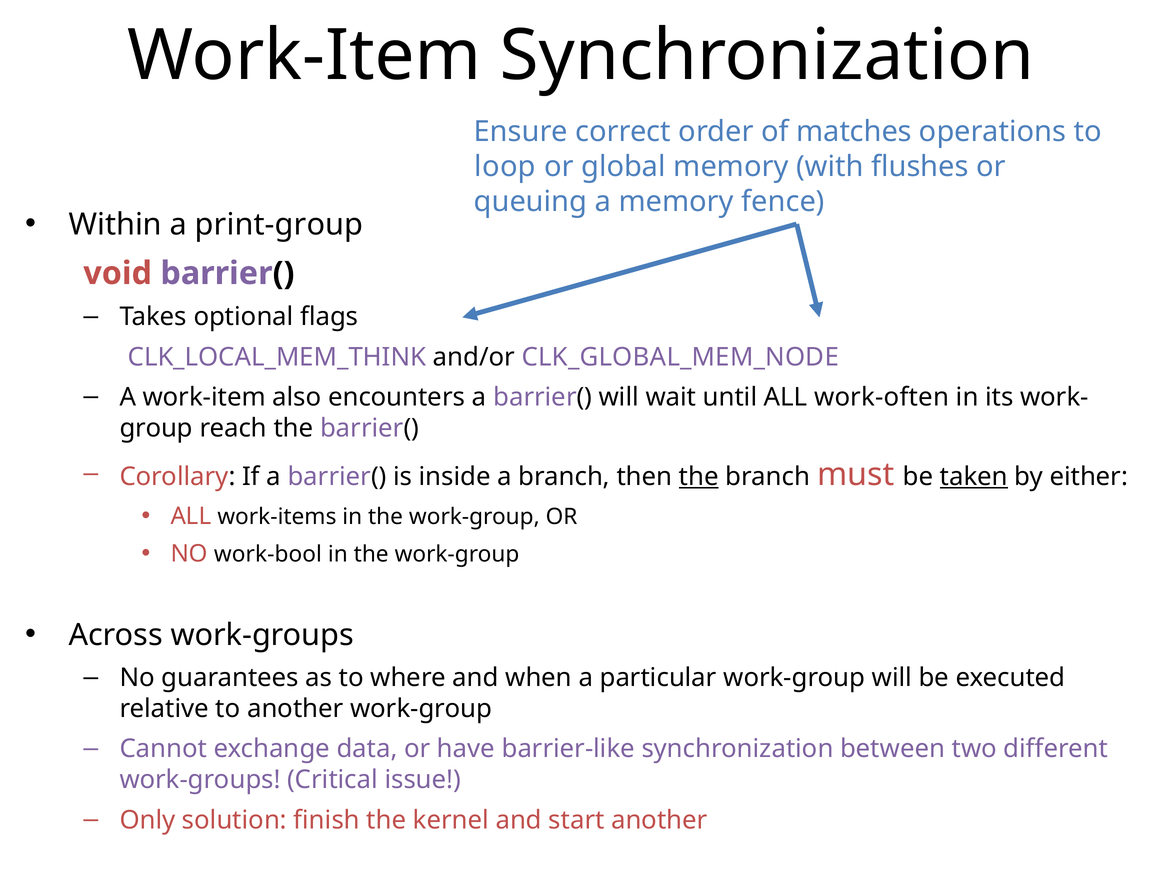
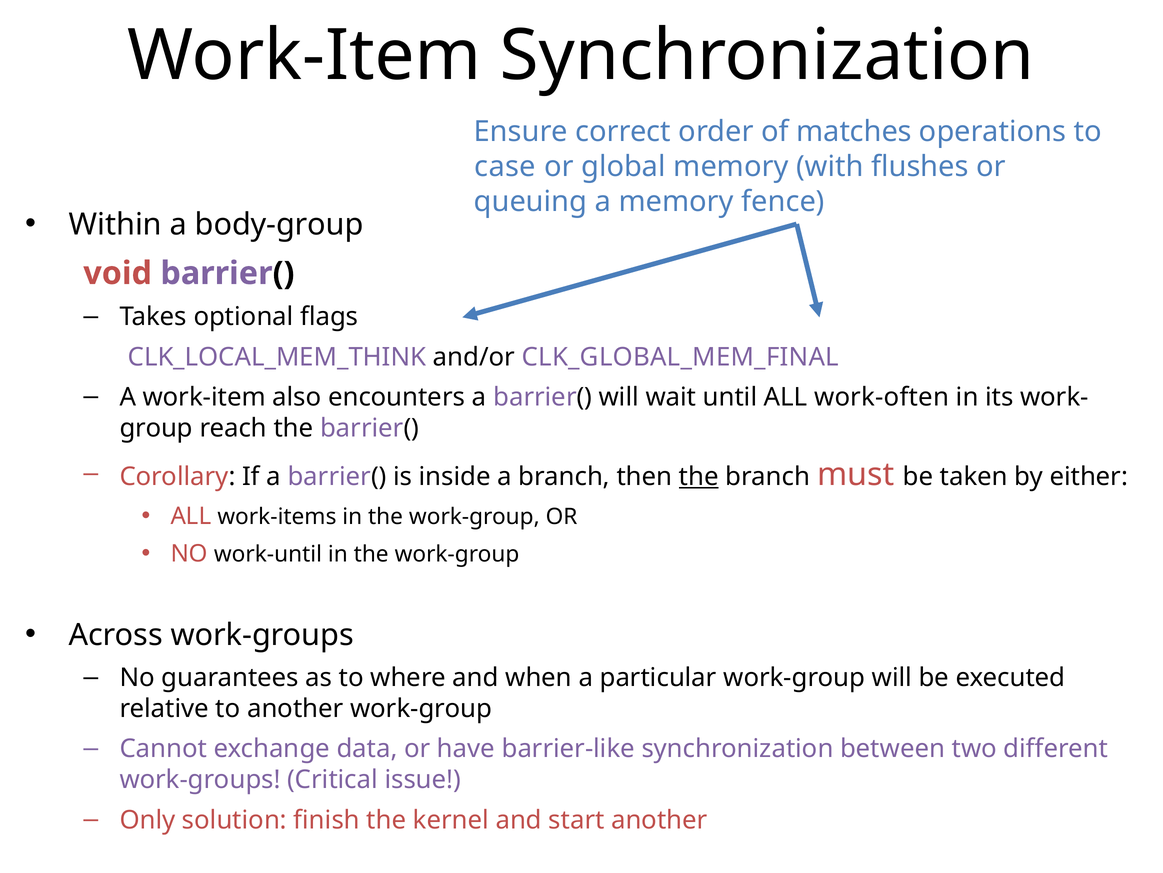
loop: loop -> case
print-group: print-group -> body-group
CLK_GLOBAL_MEM_NODE: CLK_GLOBAL_MEM_NODE -> CLK_GLOBAL_MEM_FINAL
taken underline: present -> none
work-bool: work-bool -> work-until
